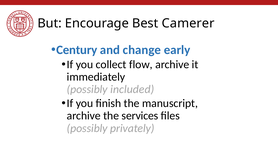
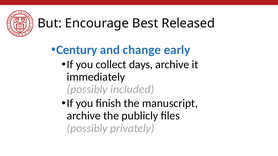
Camerer: Camerer -> Released
flow: flow -> days
services: services -> publicly
